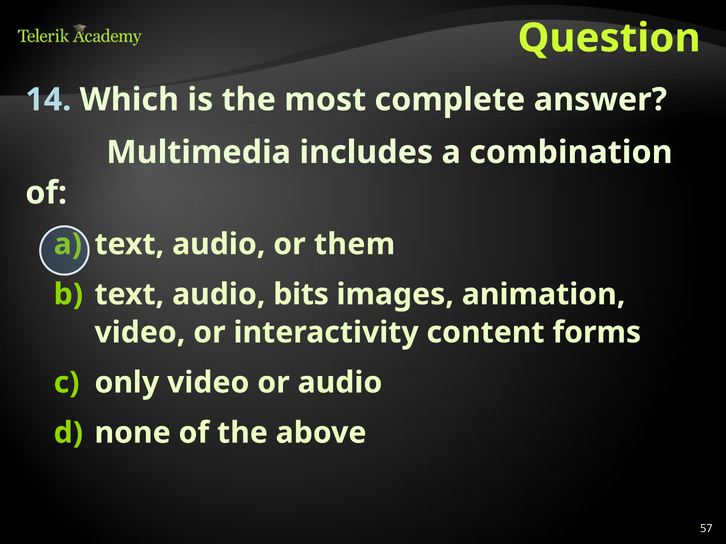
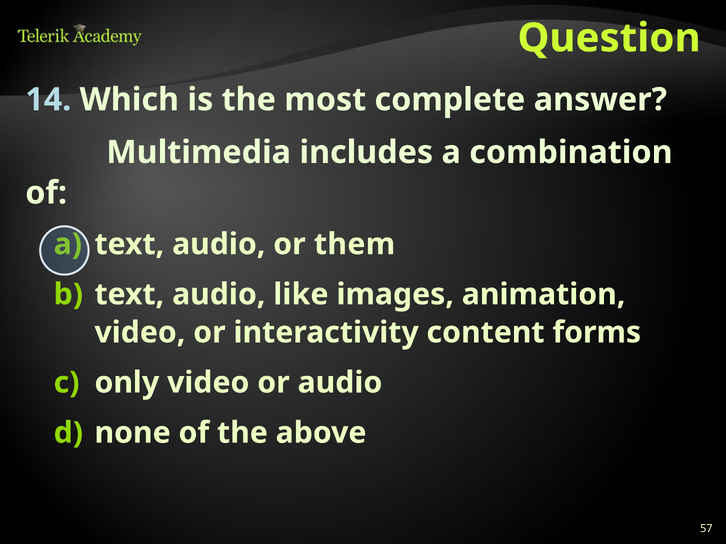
bits: bits -> like
